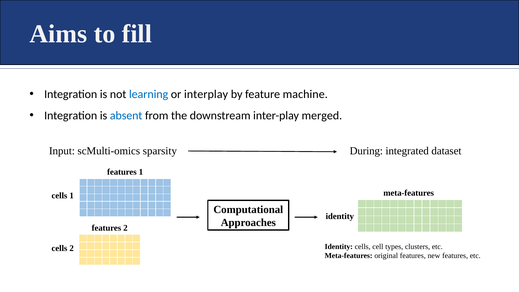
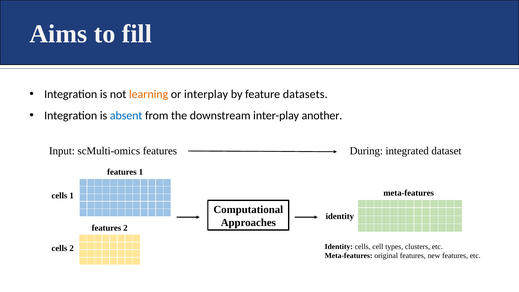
learning colour: blue -> orange
machine: machine -> datasets
merged: merged -> another
scMulti-omics sparsity: sparsity -> features
